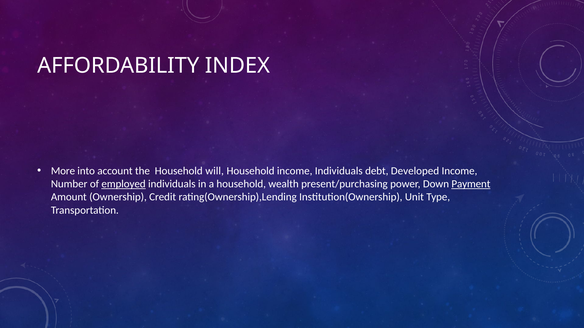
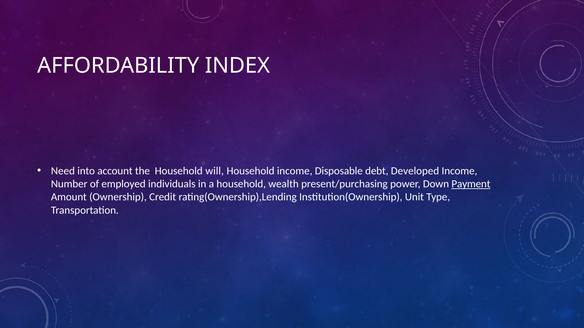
More: More -> Need
income Individuals: Individuals -> Disposable
employed underline: present -> none
